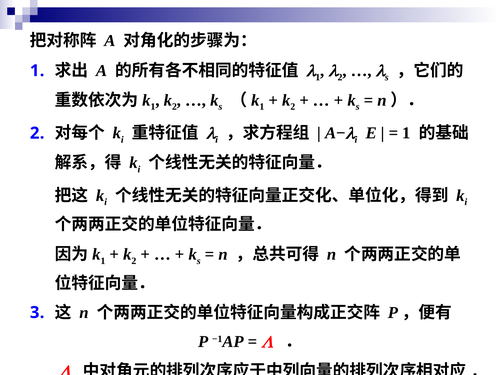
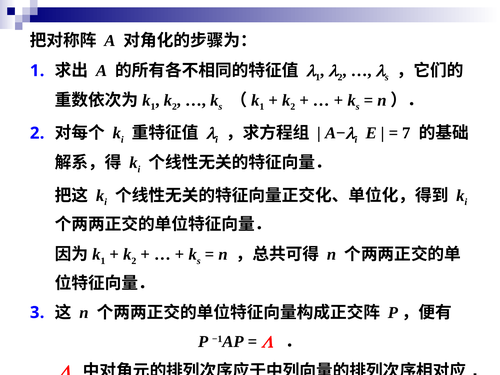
1 at (407, 133): 1 -> 7
